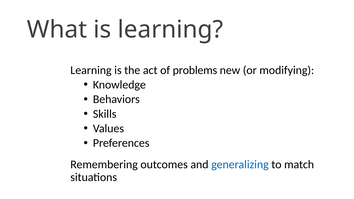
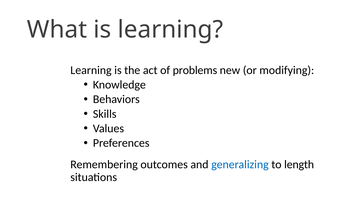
match: match -> length
